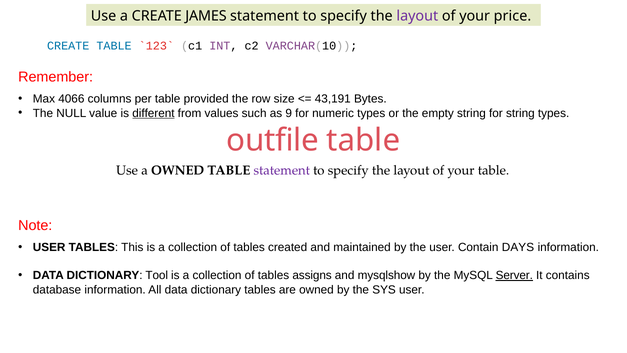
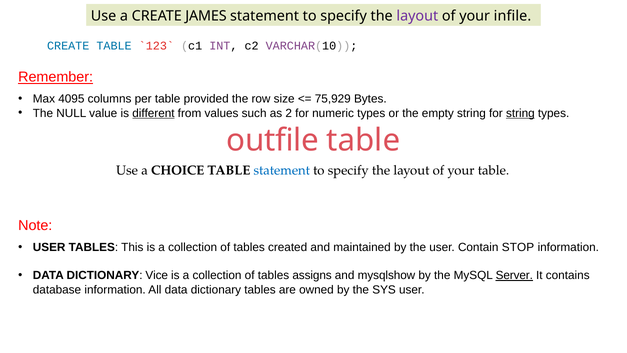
price: price -> infile
Remember underline: none -> present
4066: 4066 -> 4095
43,191: 43,191 -> 75,929
9: 9 -> 2
string at (520, 113) underline: none -> present
a OWNED: OWNED -> CHOICE
statement at (282, 170) colour: purple -> blue
DAYS: DAYS -> STOP
Tool: Tool -> Vice
